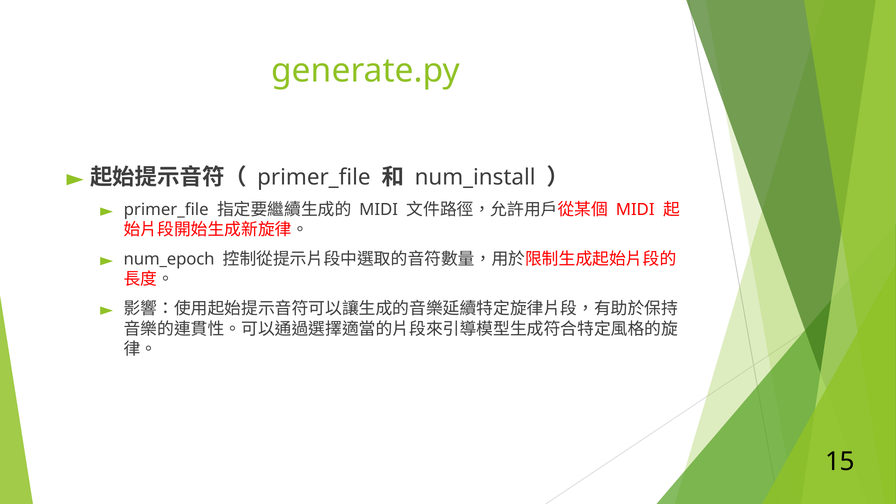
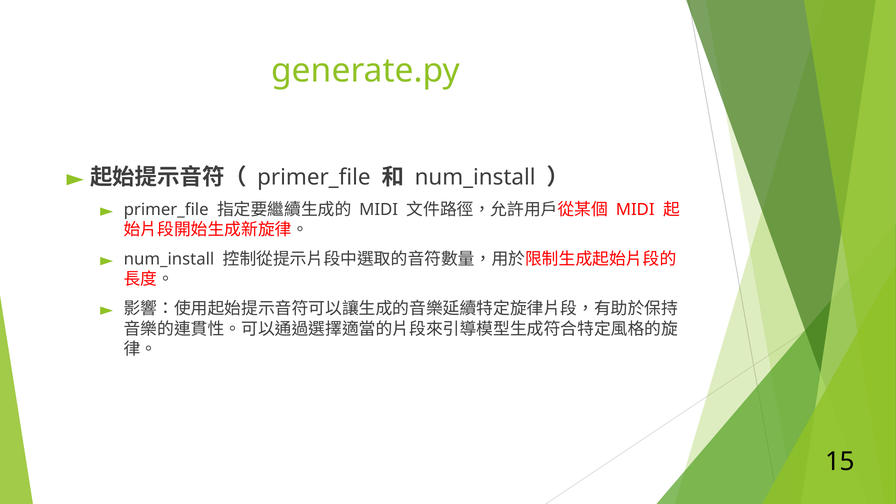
num_epoch at (169, 259): num_epoch -> num_install
